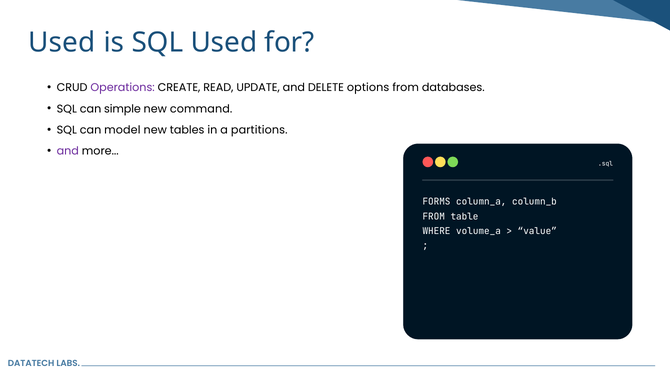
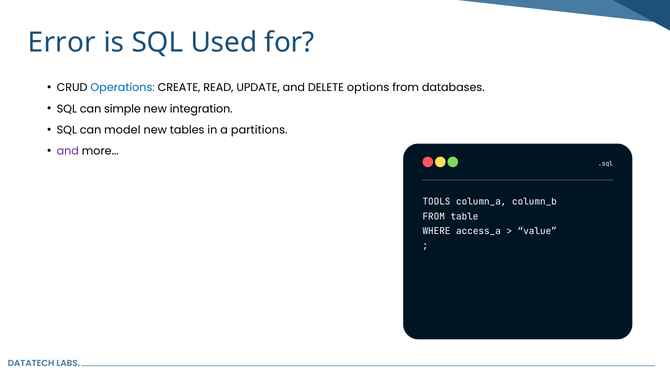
Used at (62, 42): Used -> Error
Operations colour: purple -> blue
command: command -> integration
FORMS: FORMS -> TOOLS
volume_a: volume_a -> access_a
